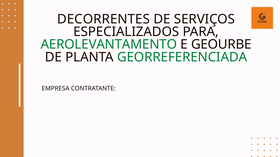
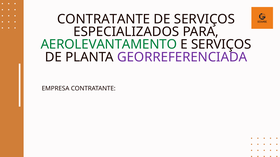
DECORRENTES: DECORRENTES -> CONTRATANTE
E GEOURBE: GEOURBE -> SERVIÇOS
GEORREFERENCIADA colour: green -> purple
